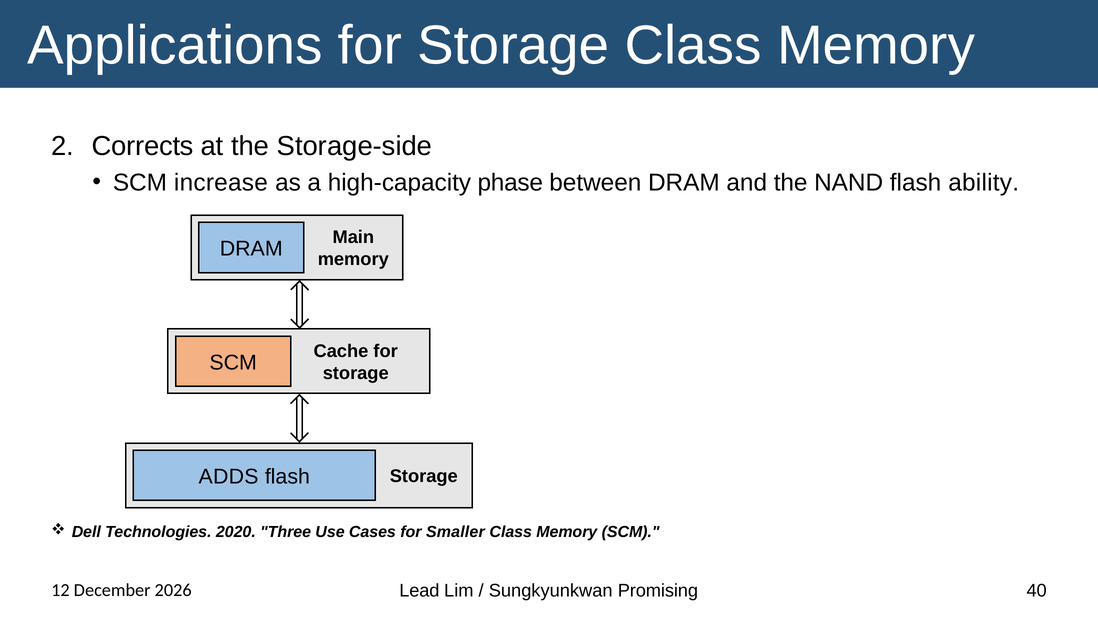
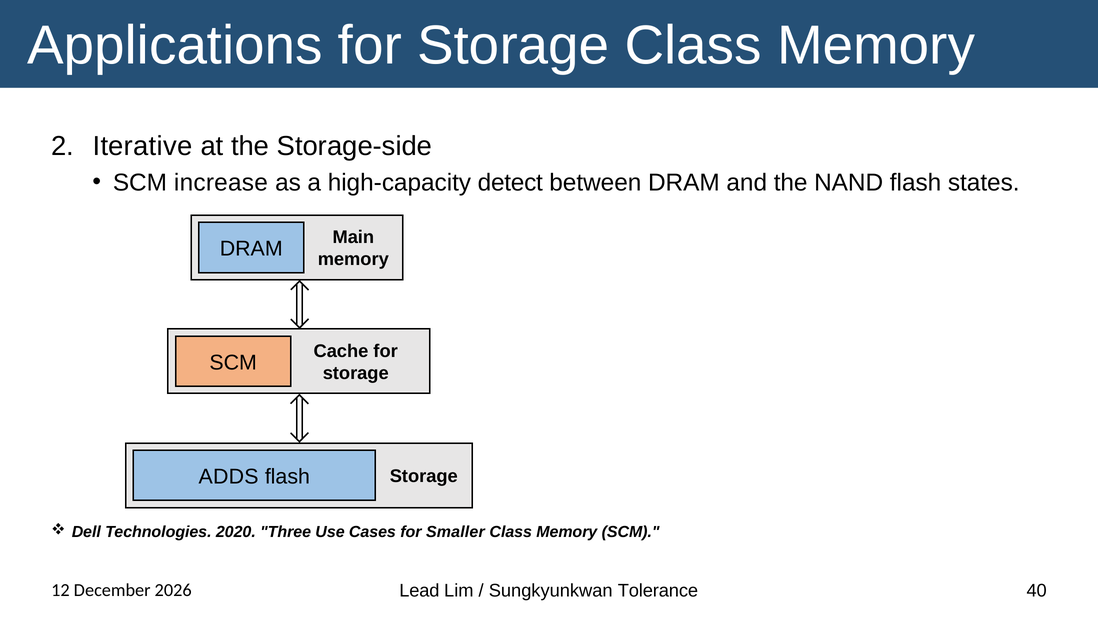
Corrects: Corrects -> Iterative
phase: phase -> detect
ability: ability -> states
Promising: Promising -> Tolerance
